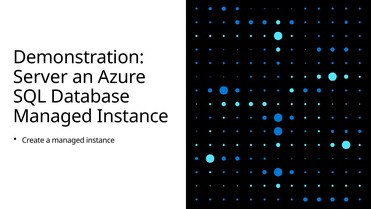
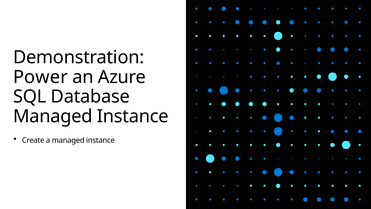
Server: Server -> Power
